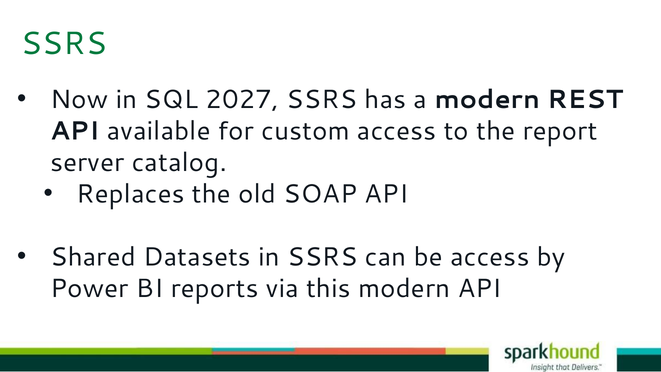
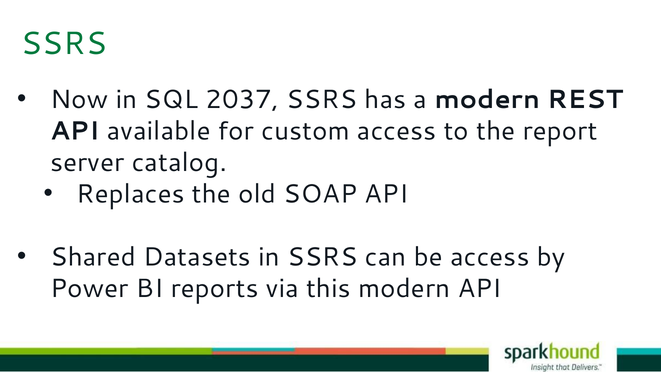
2027: 2027 -> 2037
